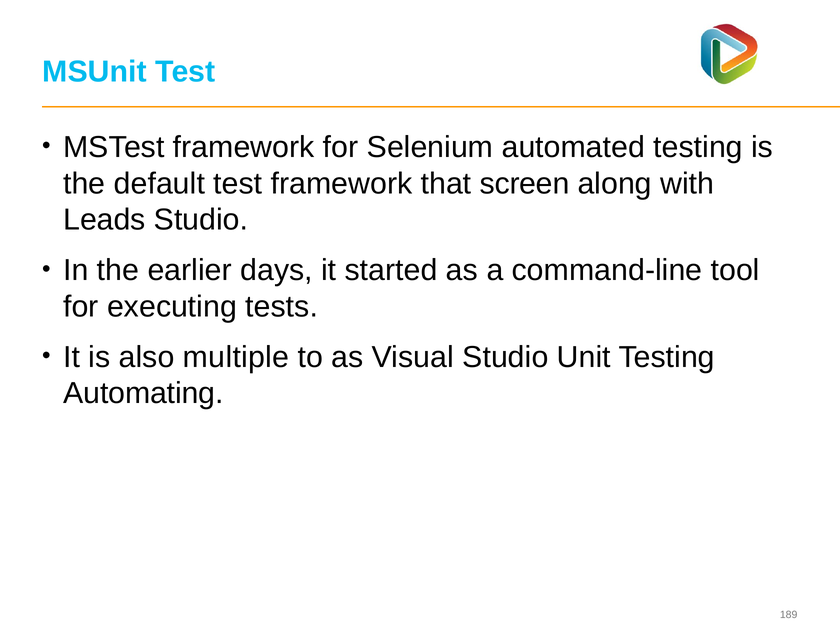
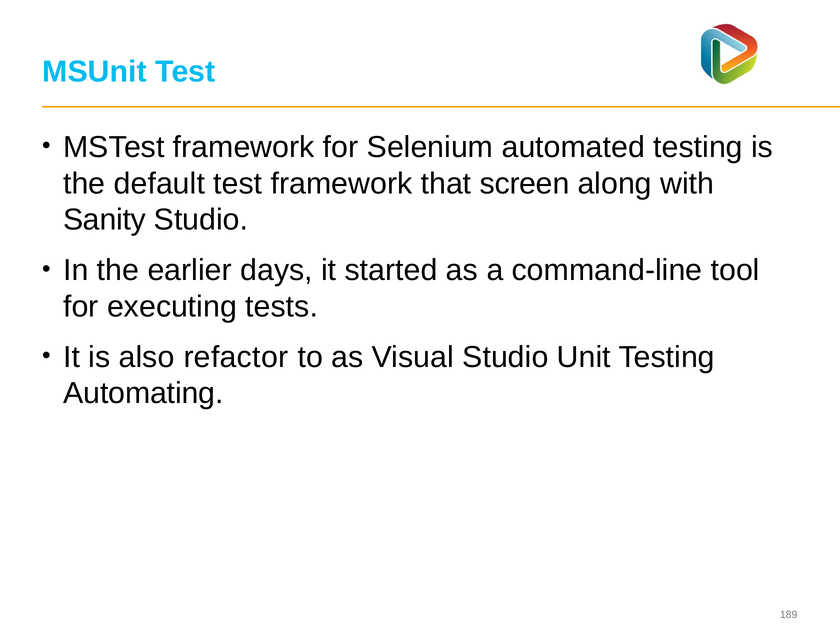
Leads: Leads -> Sanity
multiple: multiple -> refactor
